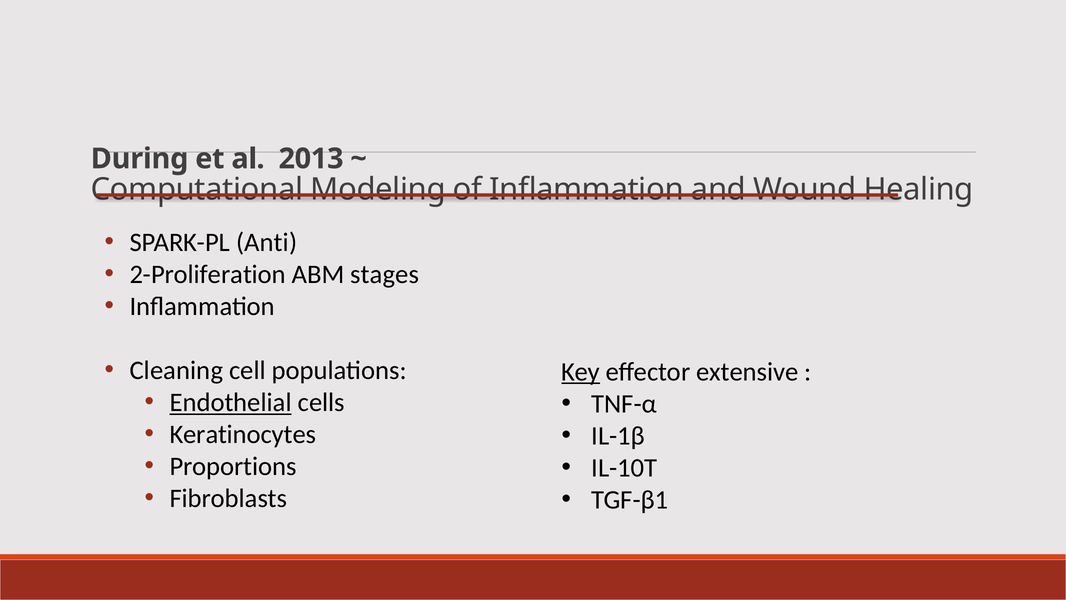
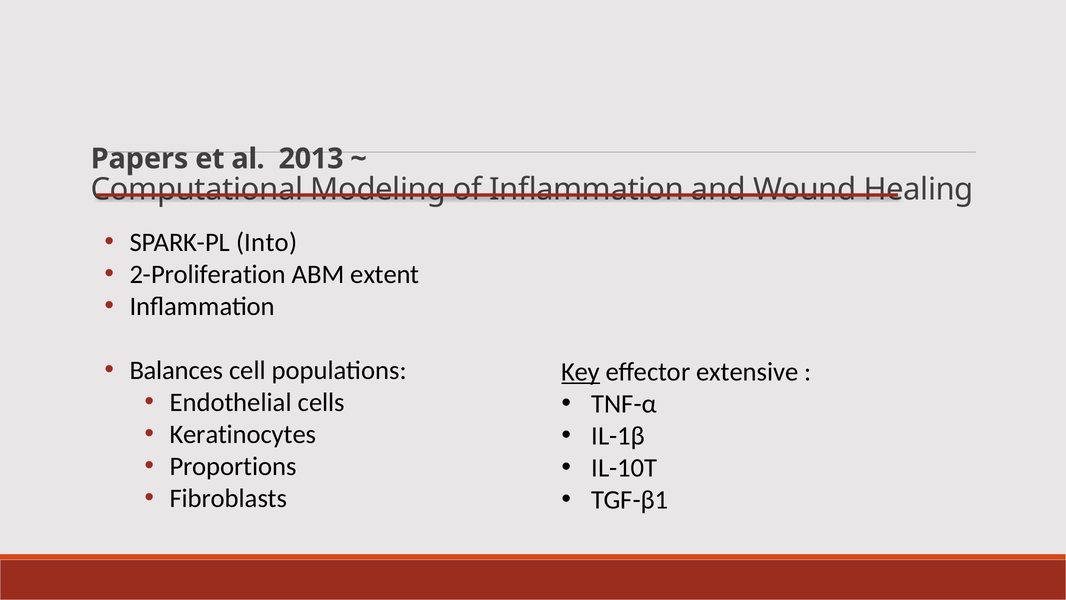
During: During -> Papers
Anti: Anti -> Into
stages: stages -> extent
Cleaning: Cleaning -> Balances
Endothelial underline: present -> none
